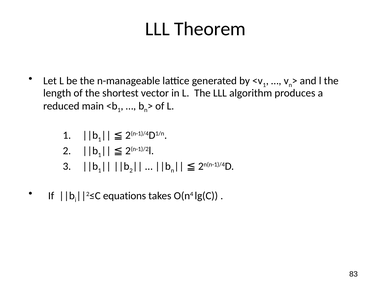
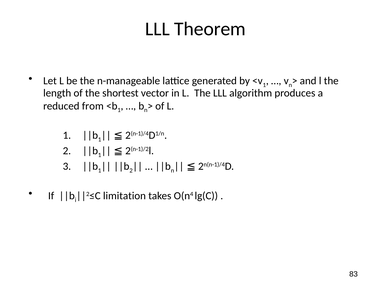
main: main -> from
equations: equations -> limitation
